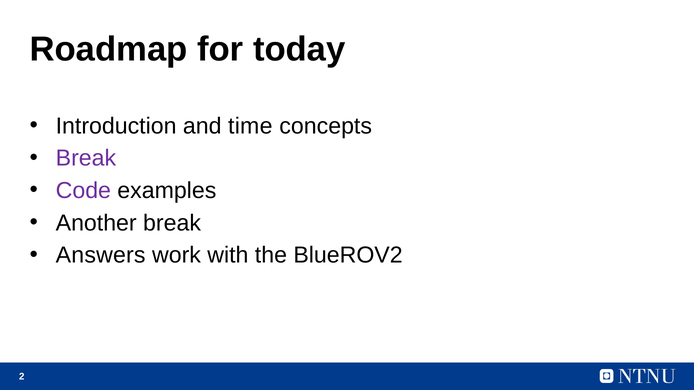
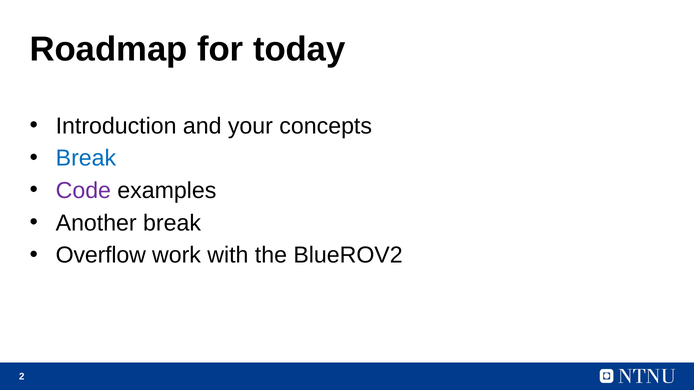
time: time -> your
Break at (86, 158) colour: purple -> blue
Answers: Answers -> Overflow
